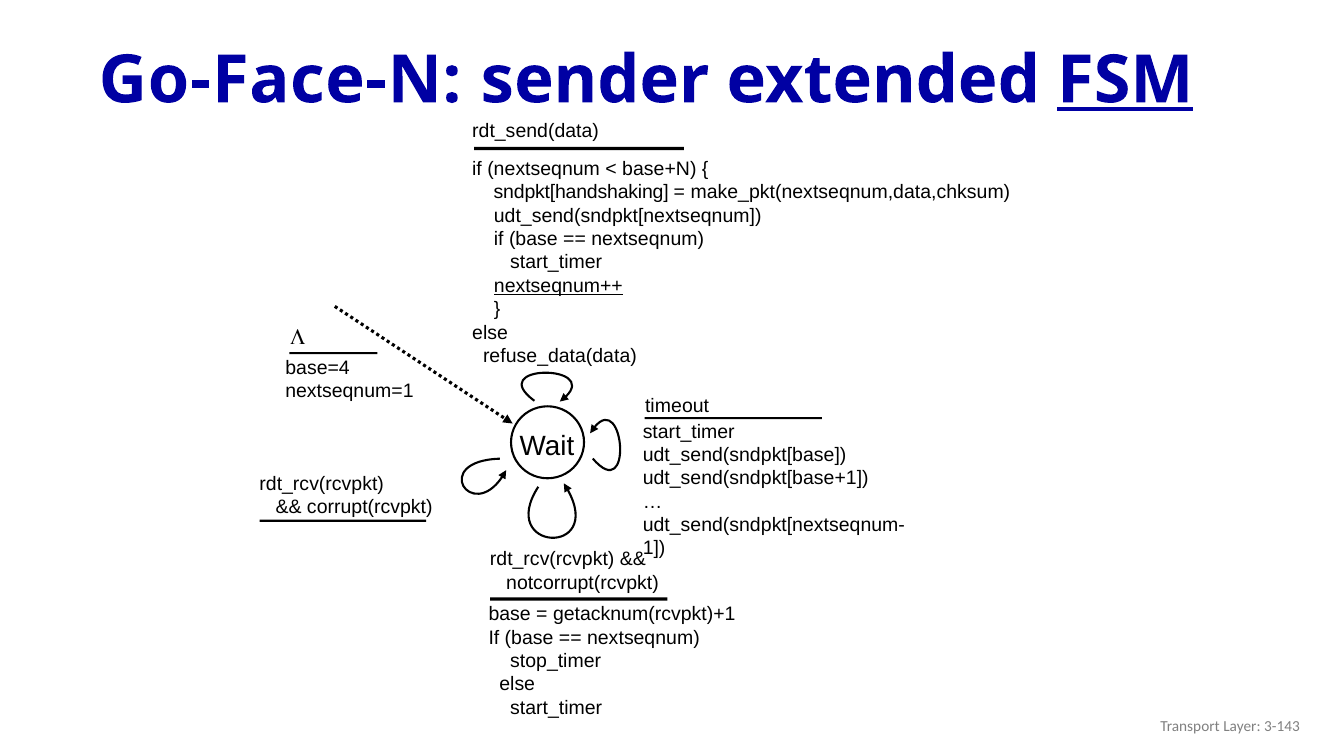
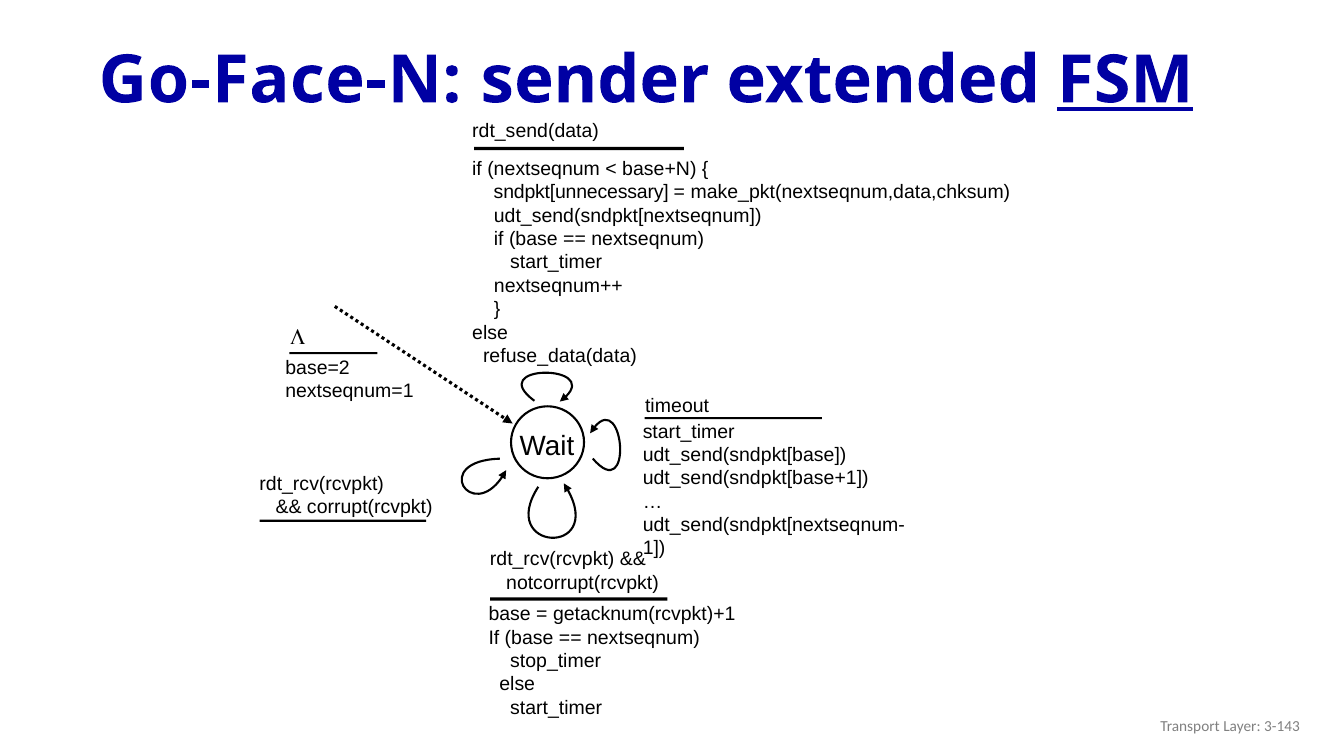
sndpkt[handshaking: sndpkt[handshaking -> sndpkt[unnecessary
nextseqnum++ underline: present -> none
base=4: base=4 -> base=2
